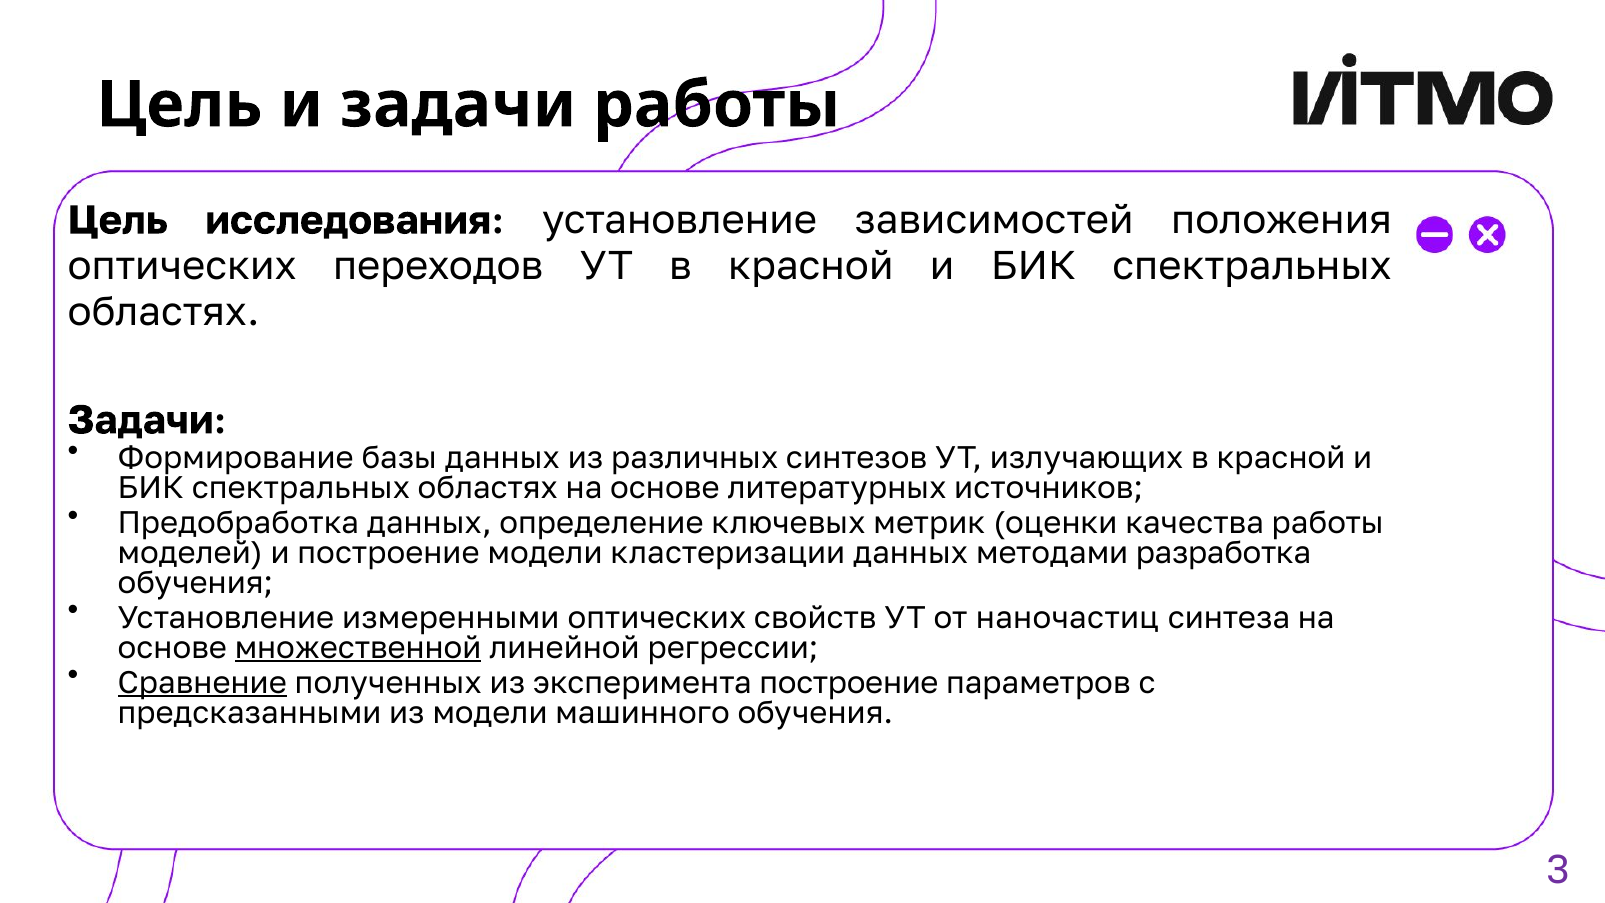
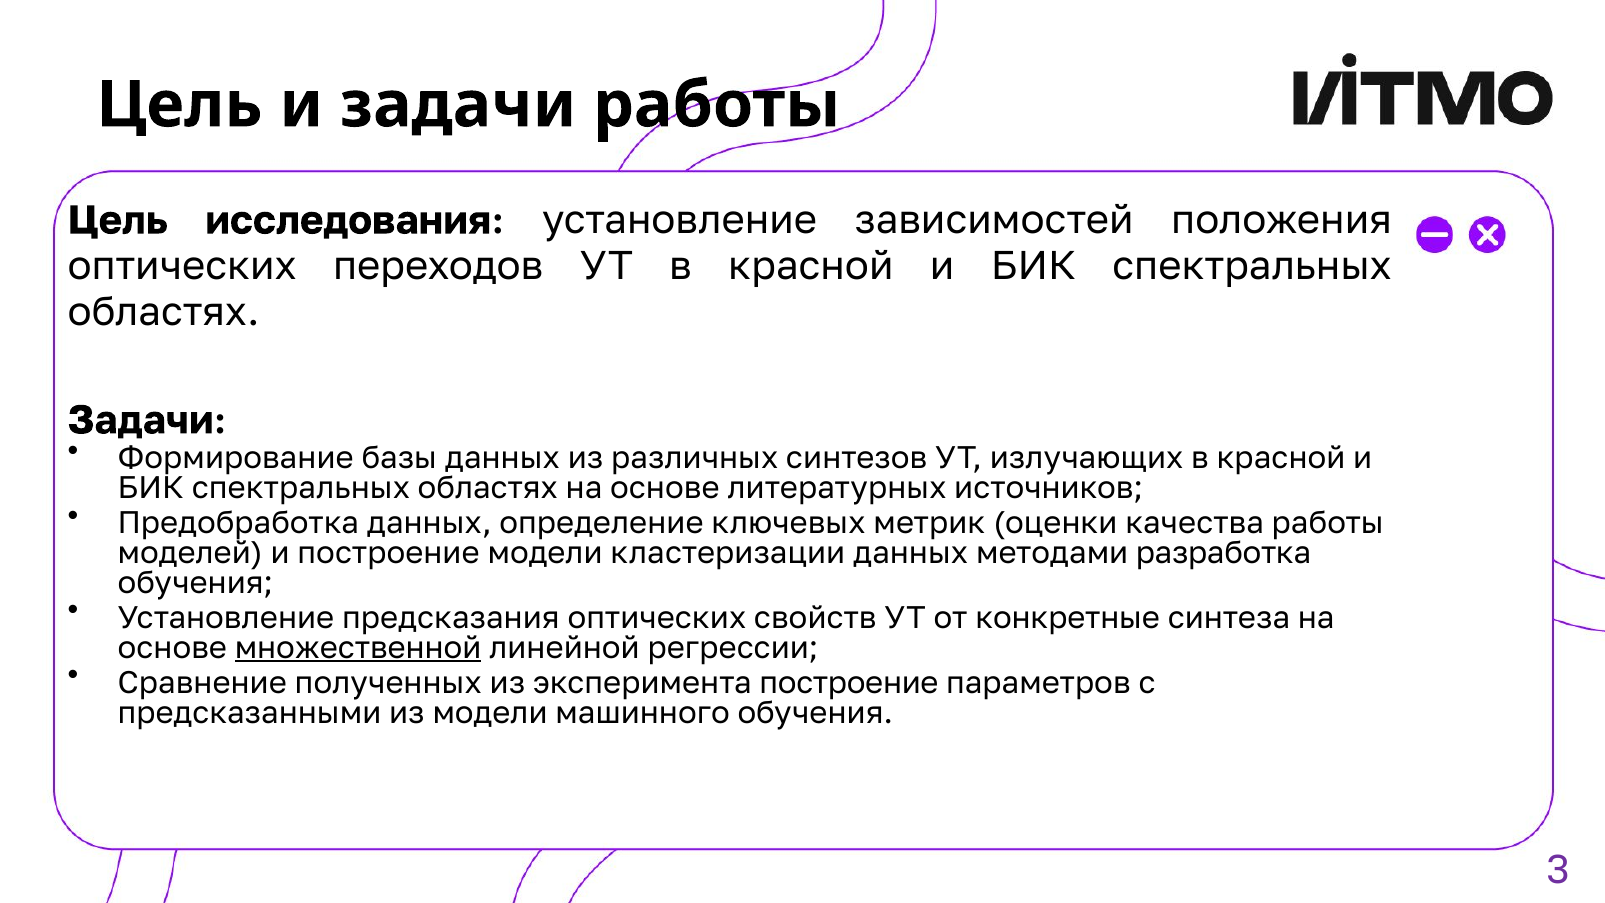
измеренными: измеренными -> предсказания
наночастиц: наночастиц -> конкретные
Сравнение underline: present -> none
